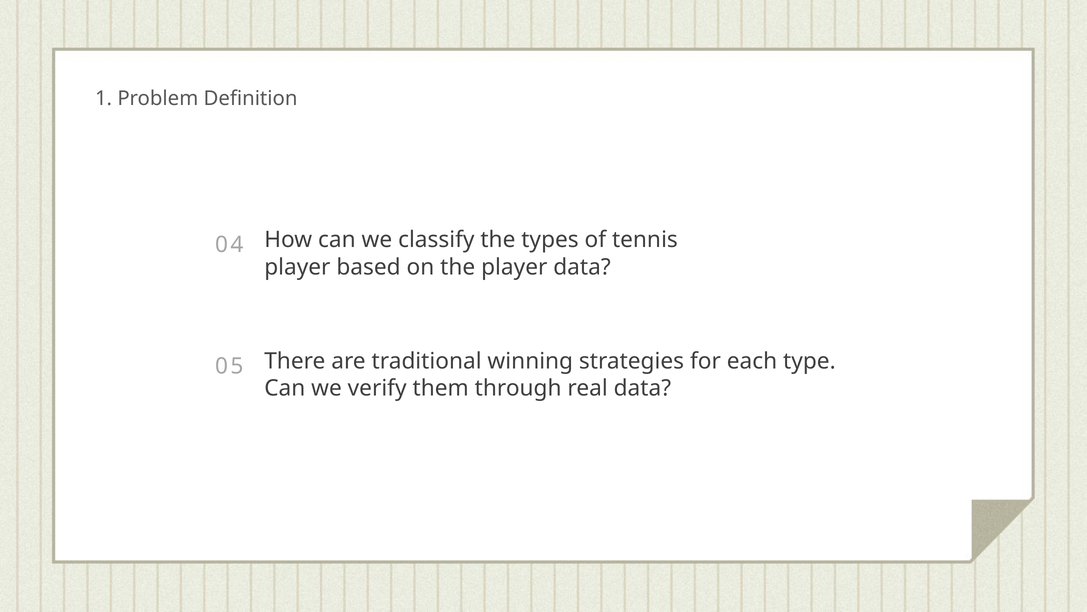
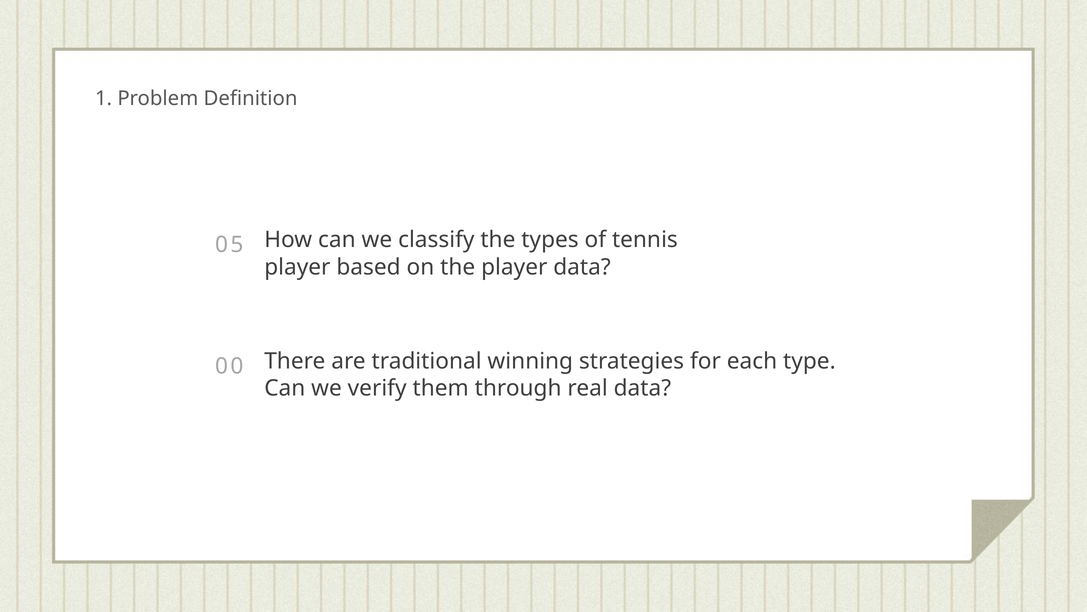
4: 4 -> 5
0 5: 5 -> 0
